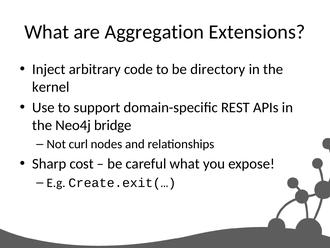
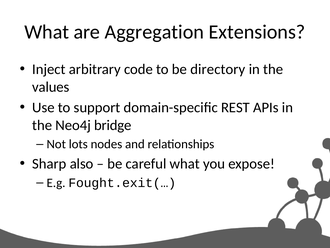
kernel: kernel -> values
curl: curl -> lots
cost: cost -> also
Create.exit(…: Create.exit(… -> Fought.exit(…
